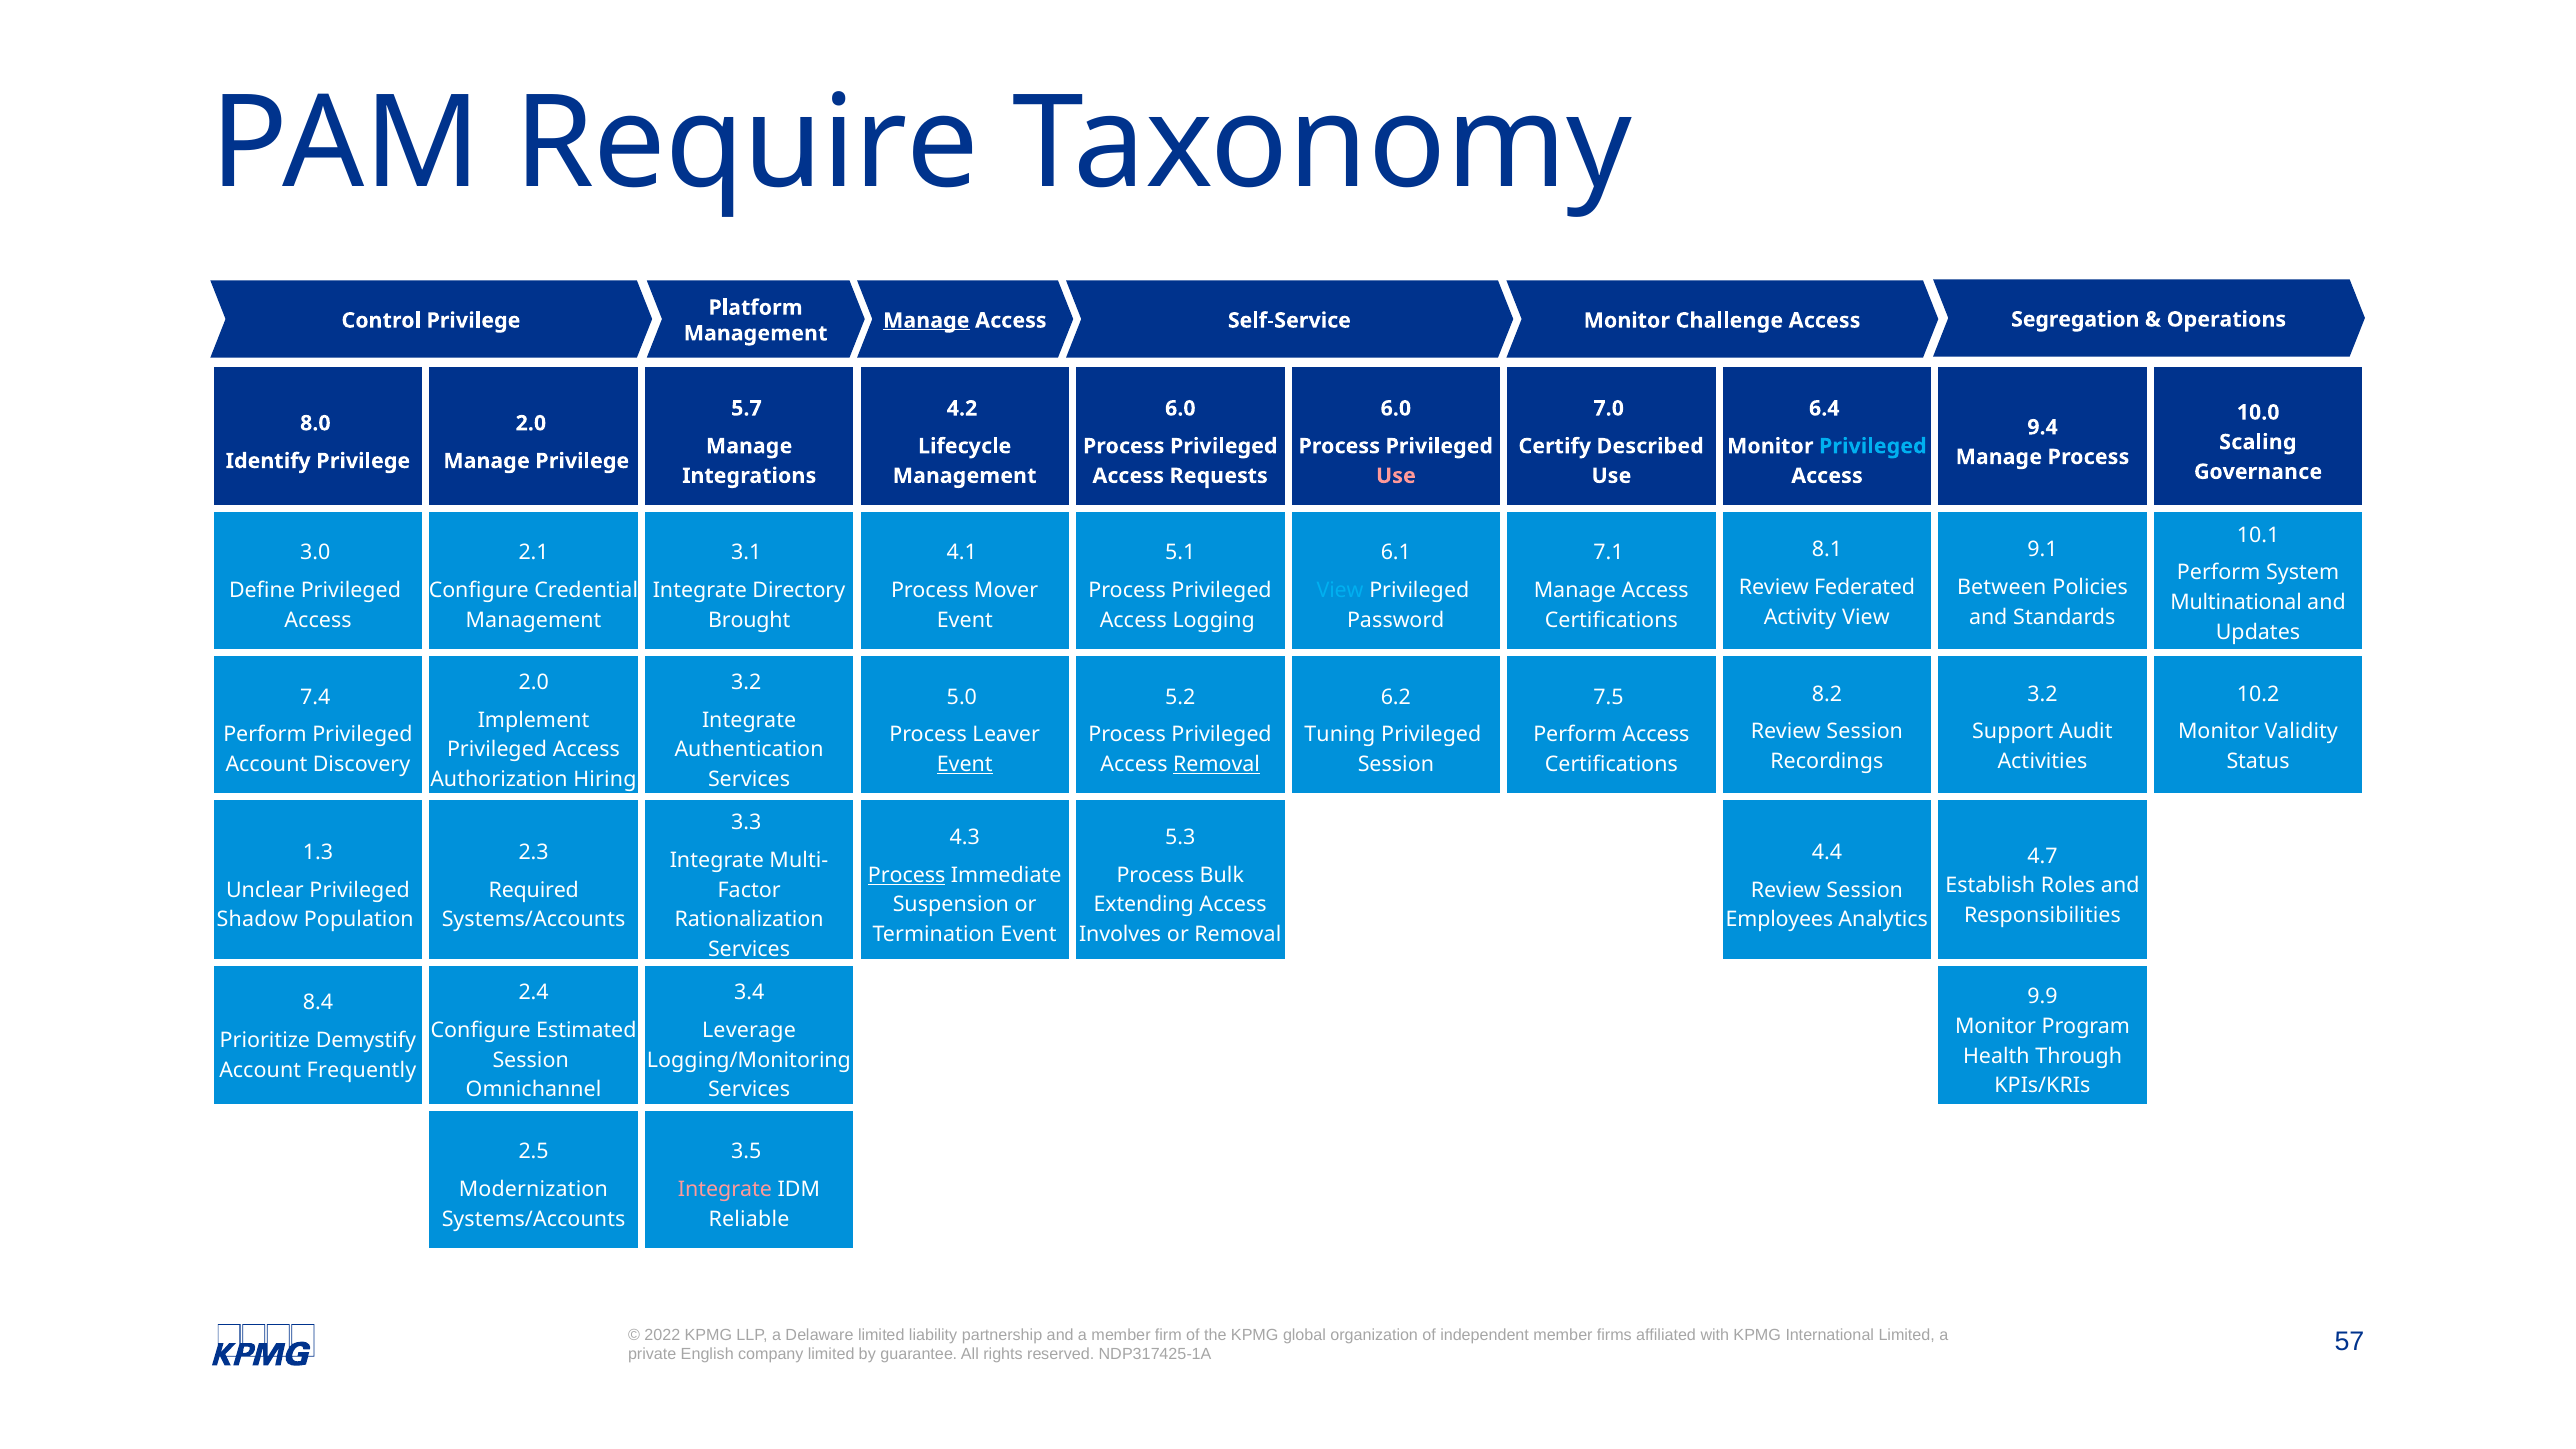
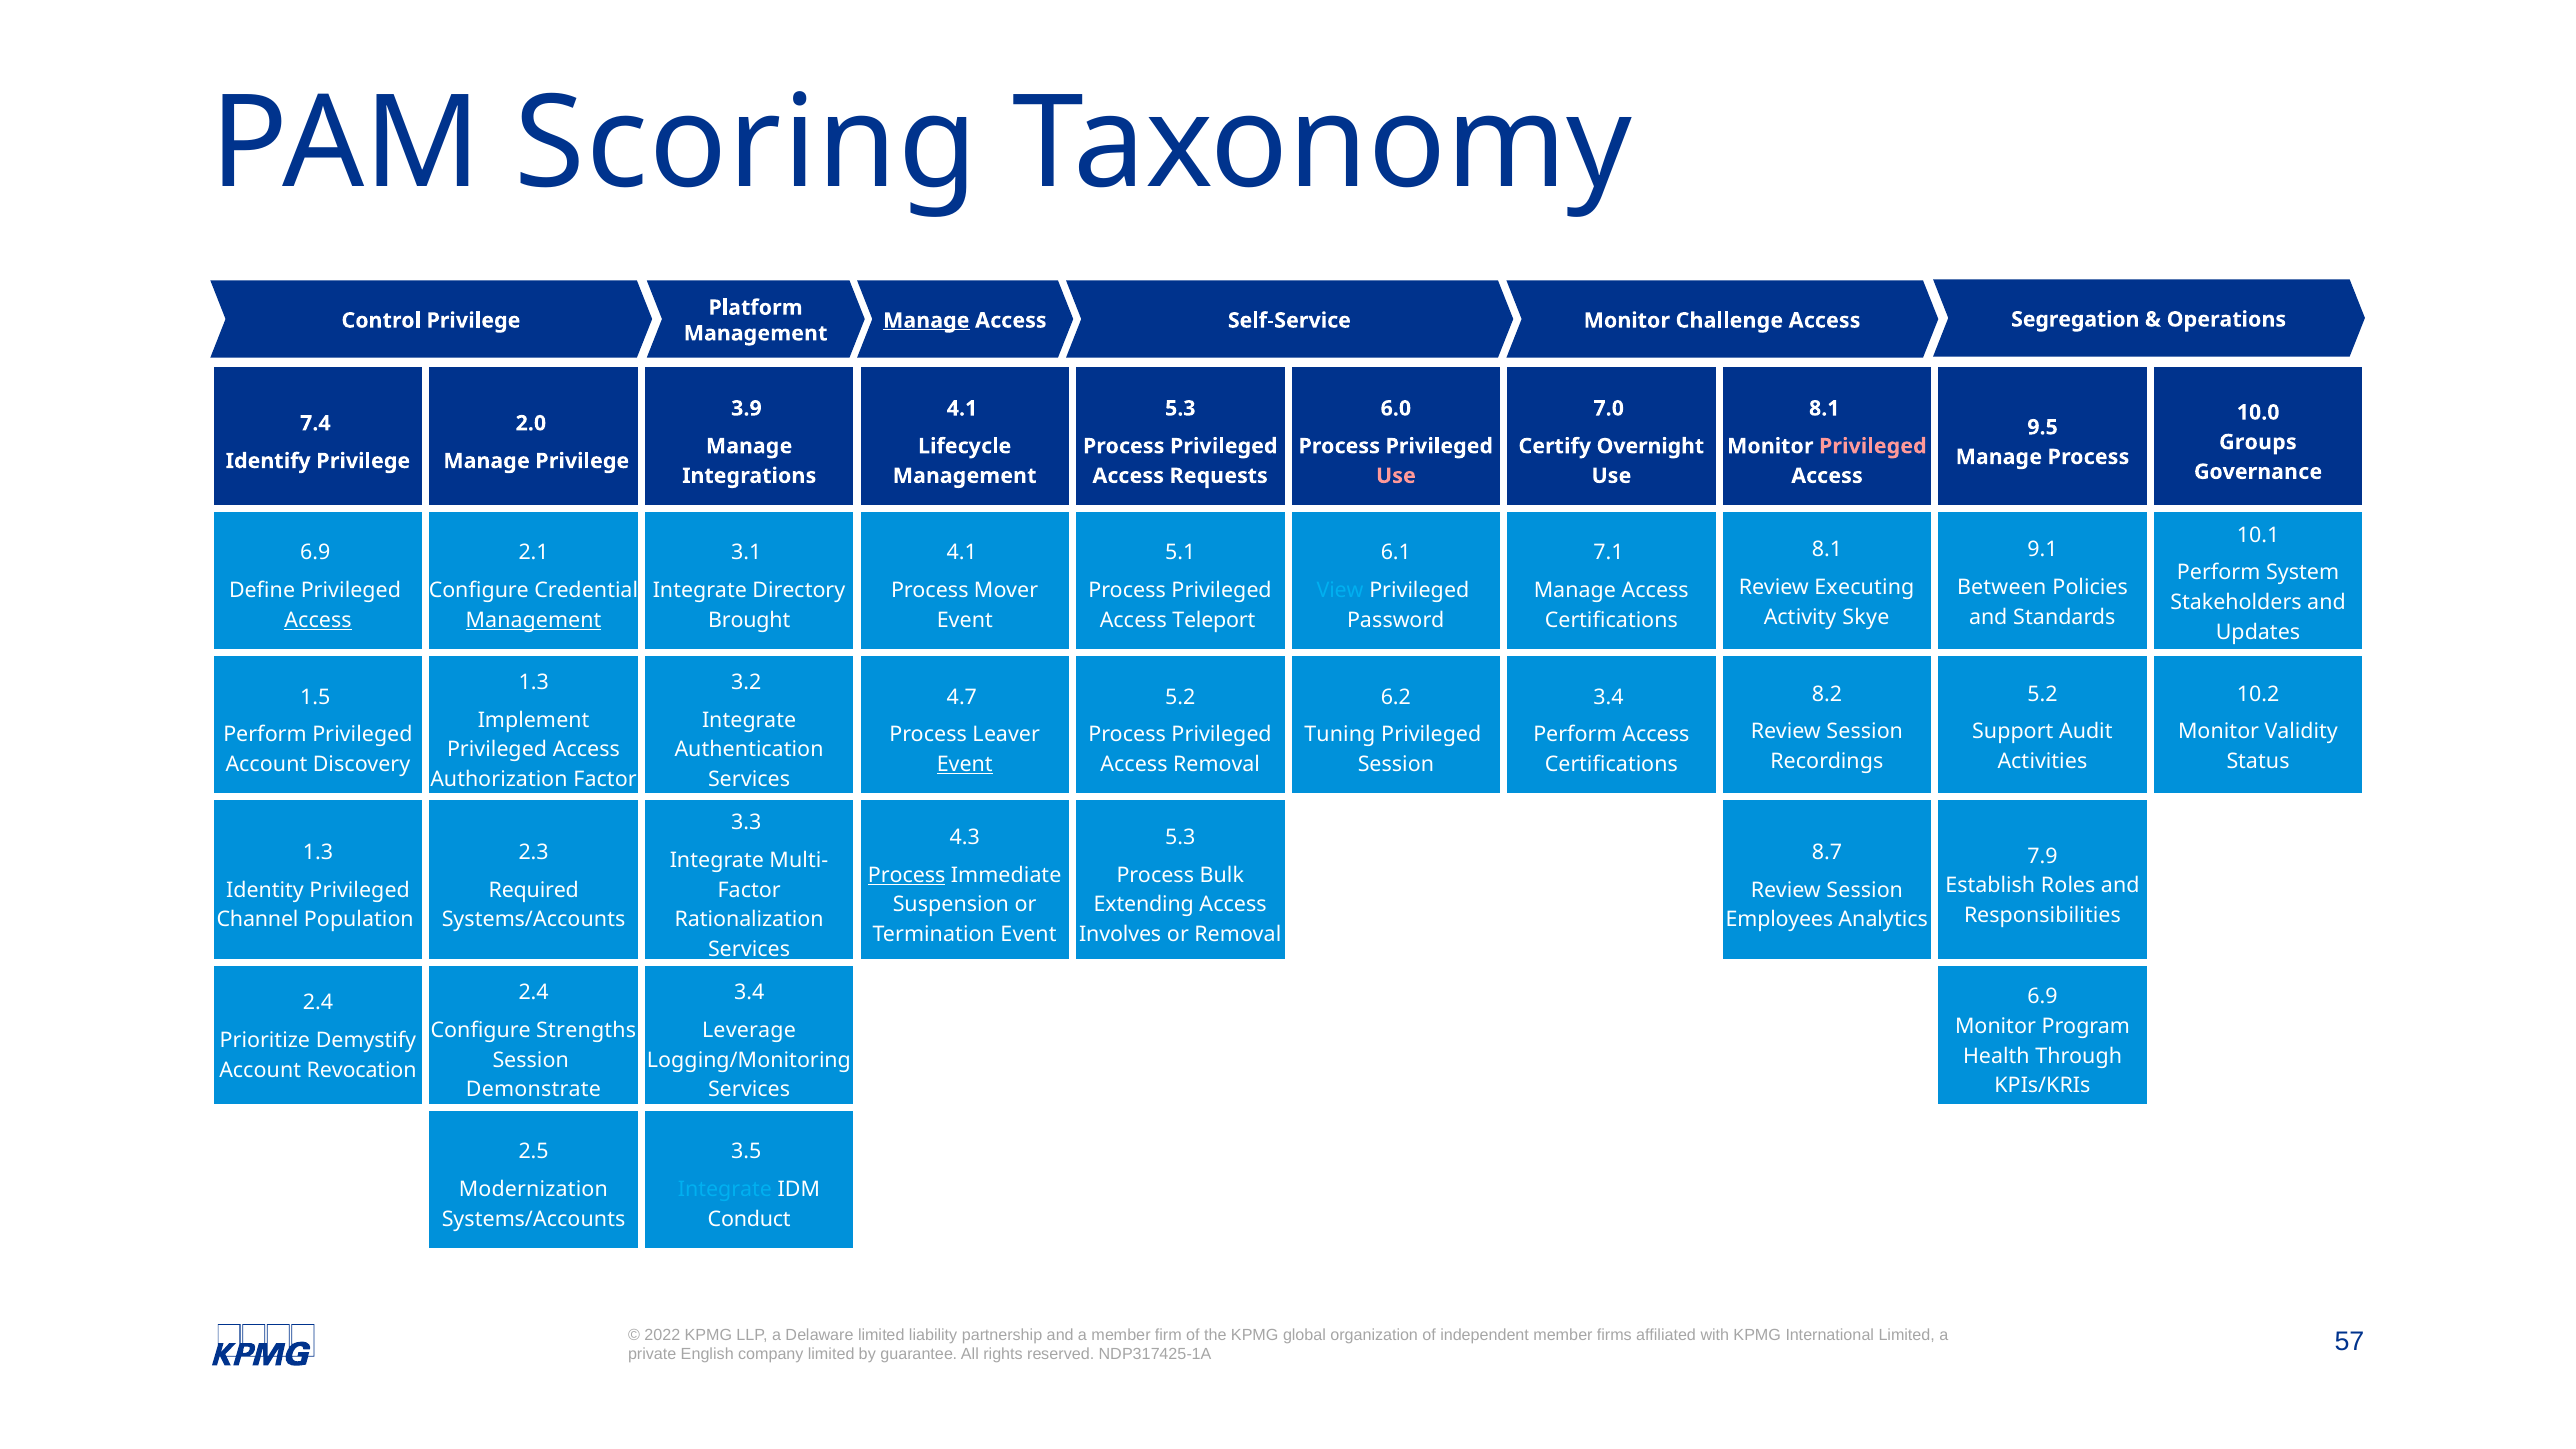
Require: Require -> Scoring
5.7: 5.7 -> 3.9
4.2 at (962, 408): 4.2 -> 4.1
6.0 at (1180, 408): 6.0 -> 5.3
6.4 at (1824, 408): 6.4 -> 8.1
8.0: 8.0 -> 7.4
9.4: 9.4 -> 9.5
Scaling: Scaling -> Groups
Described: Described -> Overnight
Privileged at (1873, 446) colour: light blue -> pink
3.0 at (315, 553): 3.0 -> 6.9
Federated: Federated -> Executing
Multinational: Multinational -> Stakeholders
Activity View: View -> Skye
Access at (318, 620) underline: none -> present
Management at (534, 620) underline: none -> present
Logging: Logging -> Teleport
2.0 at (534, 682): 2.0 -> 1.3
3.2 at (2043, 694): 3.2 -> 5.2
7.4: 7.4 -> 1.5
5.0: 5.0 -> 4.7
7.5 at (1609, 697): 7.5 -> 3.4
Removal at (1217, 764) underline: present -> none
Authorization Hiring: Hiring -> Factor
4.4: 4.4 -> 8.7
4.7: 4.7 -> 7.9
Unclear: Unclear -> Identity
Shadow: Shadow -> Channel
9.9 at (2043, 997): 9.9 -> 6.9
8.4 at (318, 1003): 8.4 -> 2.4
Estimated: Estimated -> Strengths
Frequently: Frequently -> Revocation
Omnichannel: Omnichannel -> Demonstrate
Integrate at (725, 1189) colour: pink -> light blue
Reliable: Reliable -> Conduct
